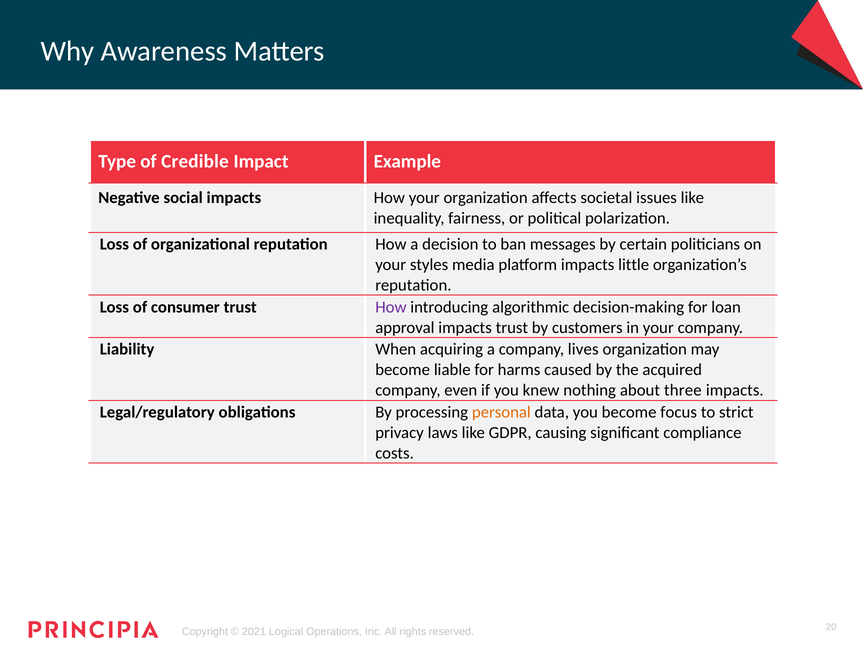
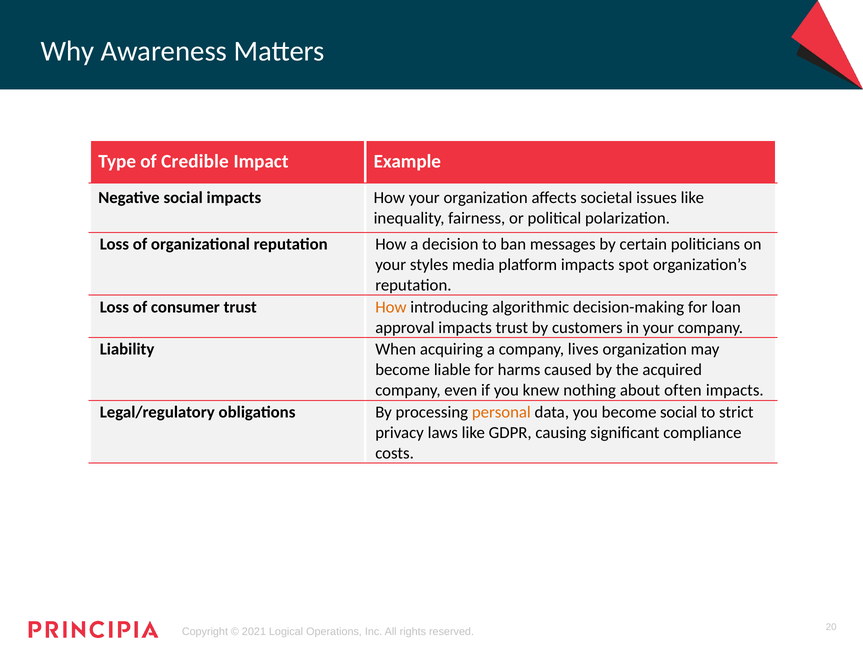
little: little -> spot
How at (391, 307) colour: purple -> orange
three: three -> often
become focus: focus -> social
